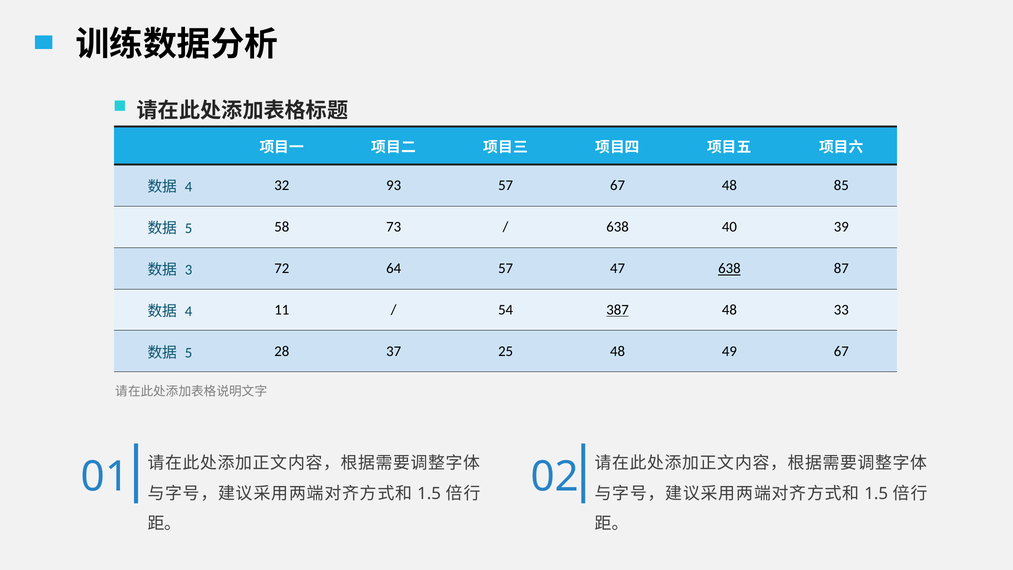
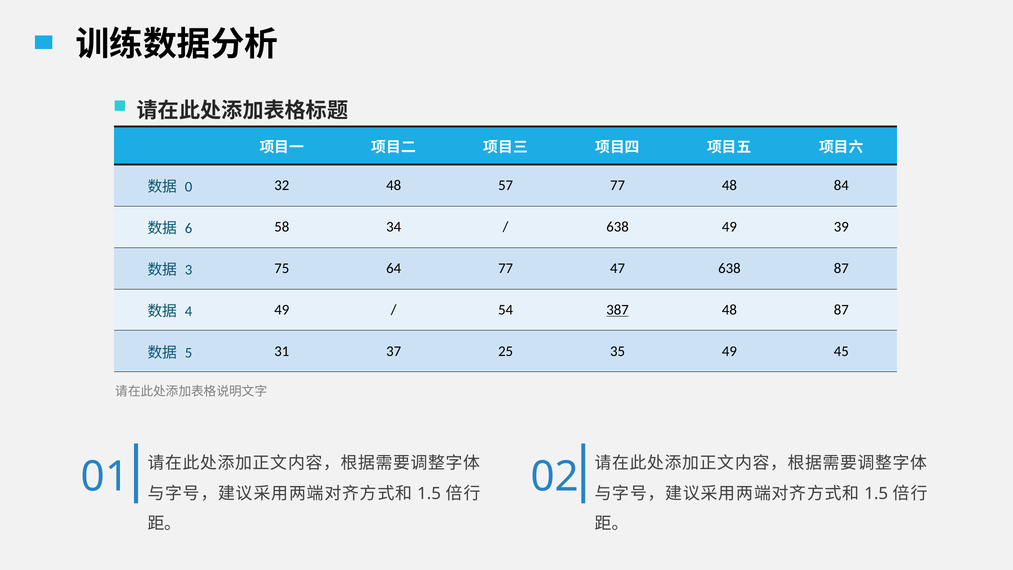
4 at (189, 187): 4 -> 0
32 93: 93 -> 48
57 67: 67 -> 77
85: 85 -> 84
5 at (189, 228): 5 -> 6
73: 73 -> 34
638 40: 40 -> 49
72: 72 -> 75
64 57: 57 -> 77
638 at (729, 268) underline: present -> none
4 11: 11 -> 49
48 33: 33 -> 87
28: 28 -> 31
25 48: 48 -> 35
49 67: 67 -> 45
